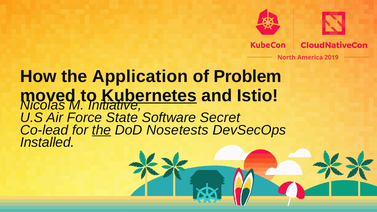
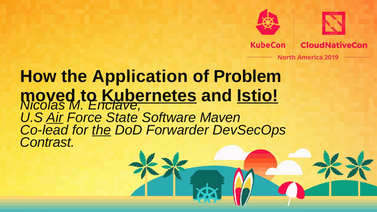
Istio underline: none -> present
Initiative: Initiative -> Enclave
Air underline: none -> present
Secret: Secret -> Maven
Nosetests: Nosetests -> Forwarder
Installed: Installed -> Contrast
